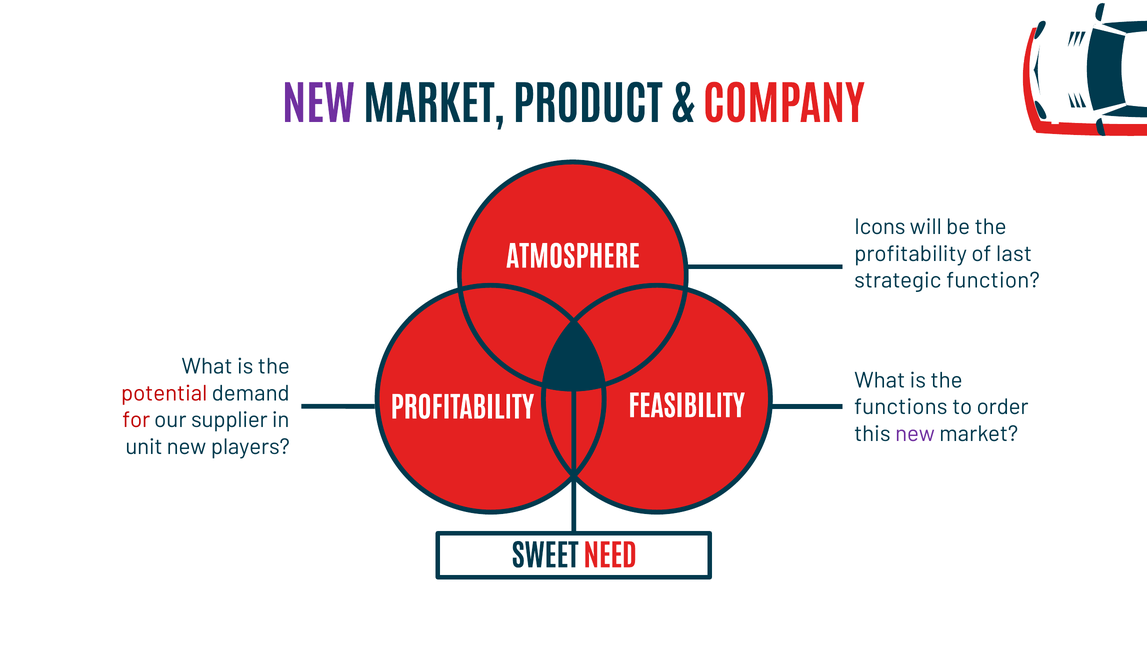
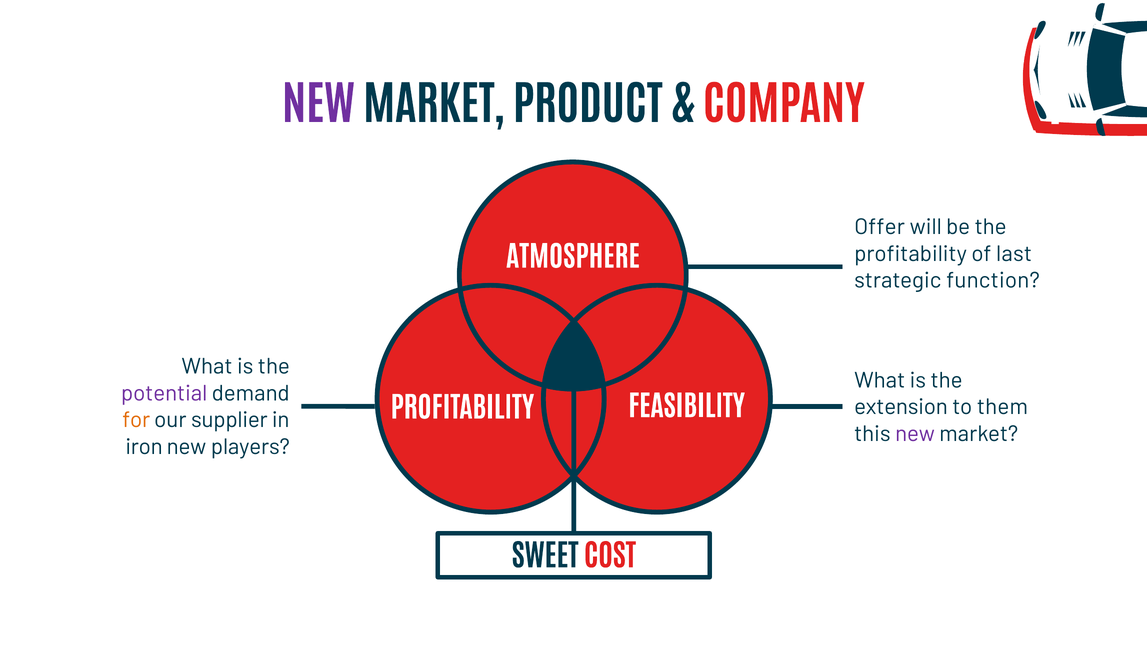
Icons: Icons -> Offer
potential colour: red -> purple
functions: functions -> extension
order: order -> them
for colour: red -> orange
unit: unit -> iron
NEED: NEED -> COST
